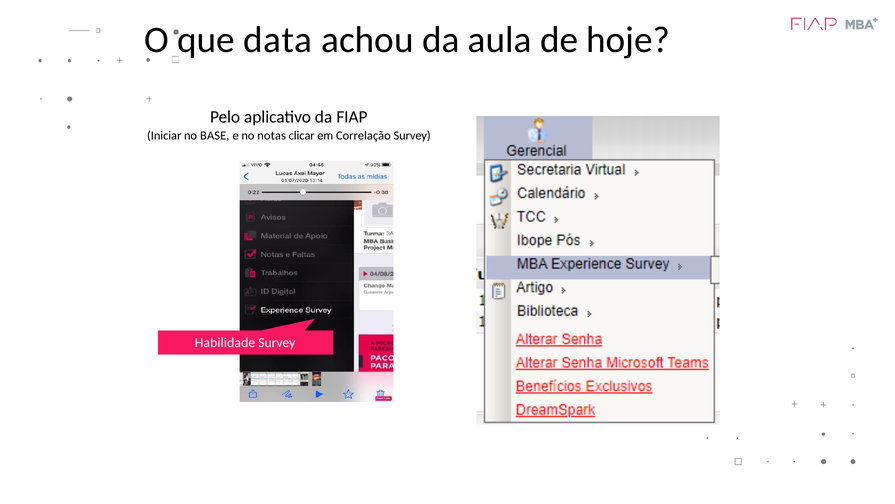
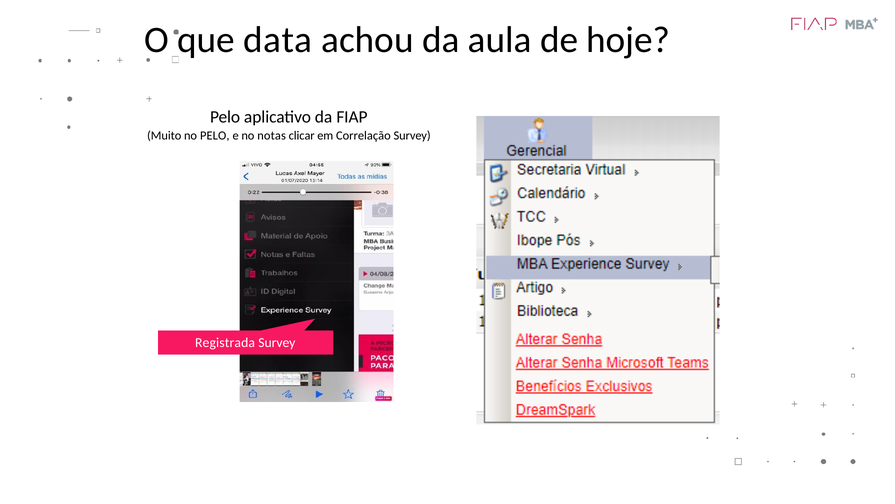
Iniciar: Iniciar -> Muito
no BASE: BASE -> PELO
Habilidade: Habilidade -> Registrada
